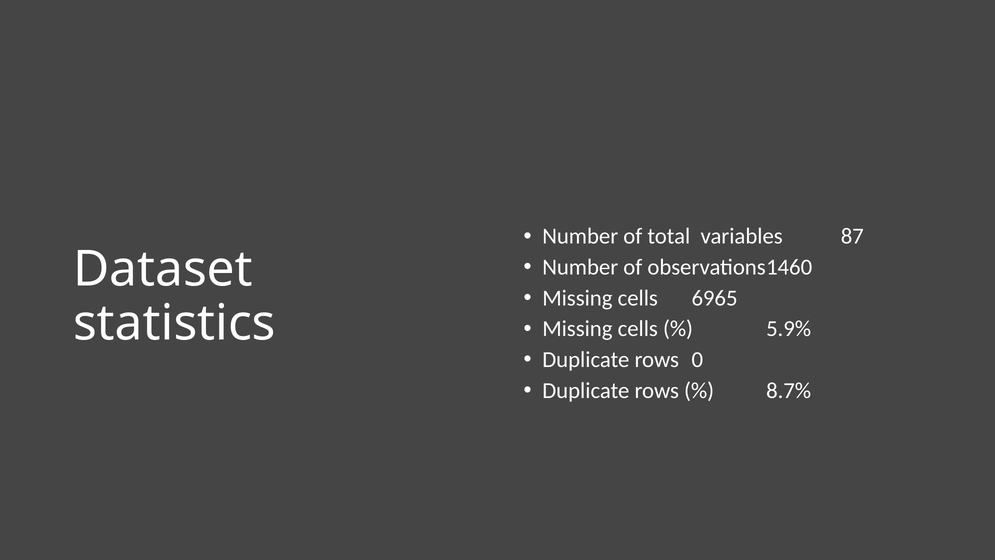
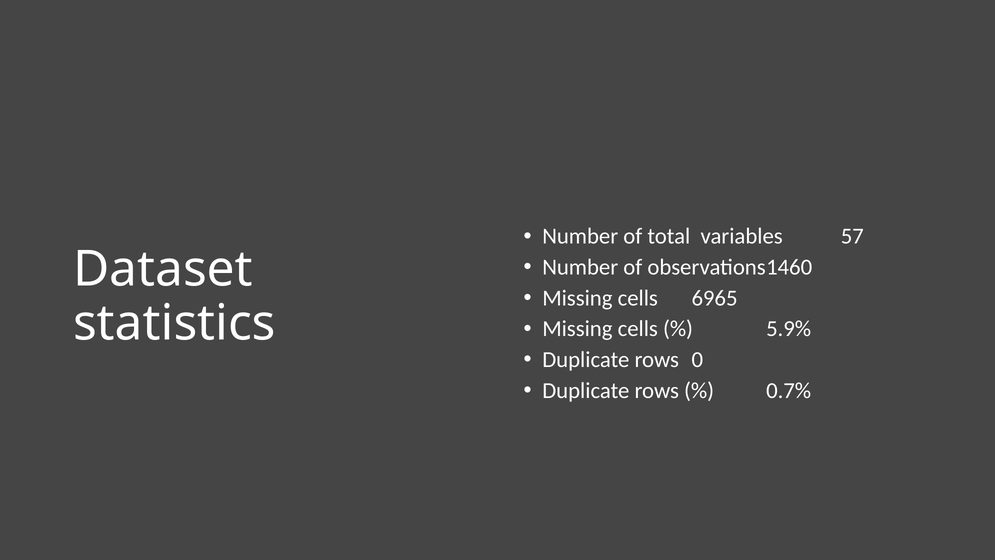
87: 87 -> 57
8.7%: 8.7% -> 0.7%
